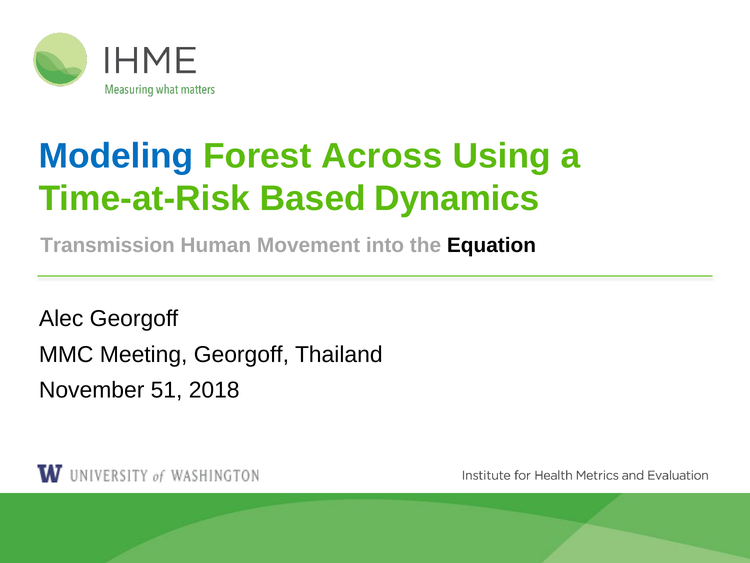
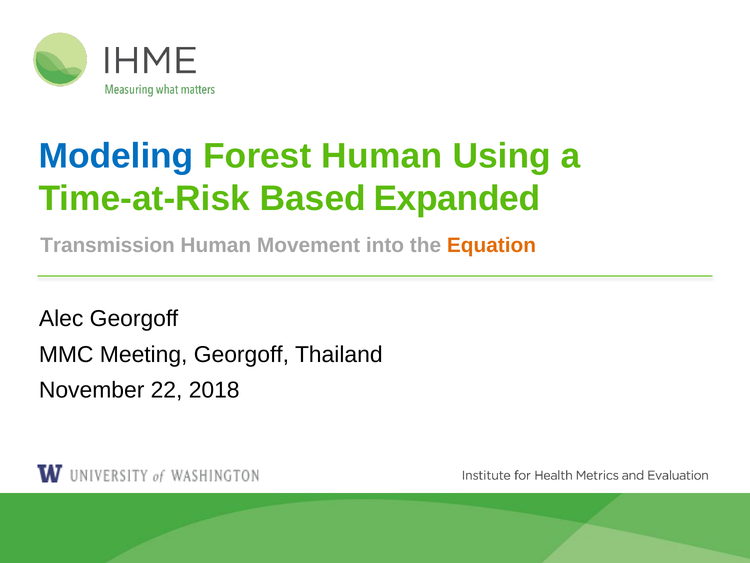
Forest Across: Across -> Human
Dynamics: Dynamics -> Expanded
Equation colour: black -> orange
51: 51 -> 22
